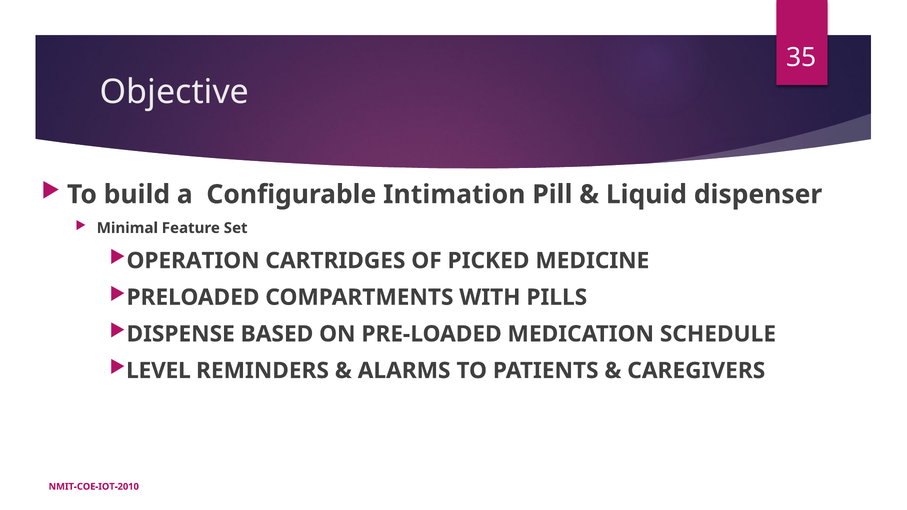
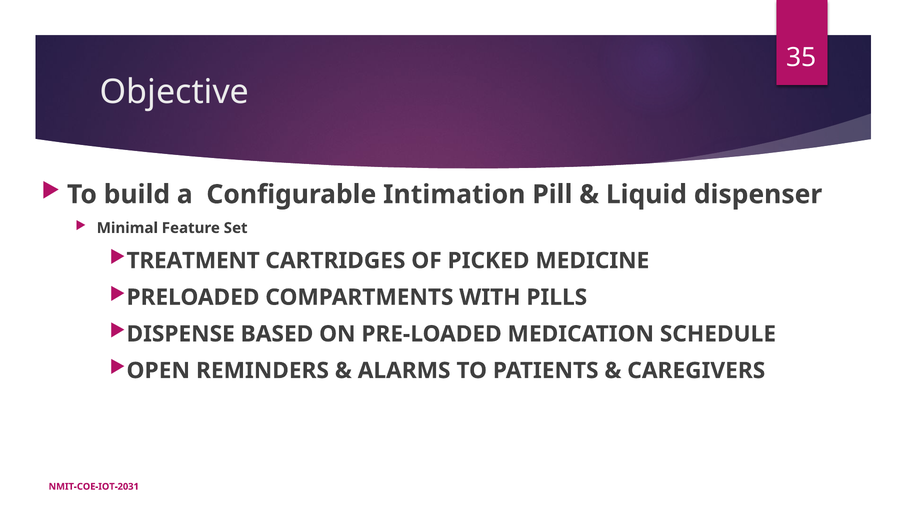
OPERATION: OPERATION -> TREATMENT
LEVEL: LEVEL -> OPEN
NMIT-COE-IOT-2010: NMIT-COE-IOT-2010 -> NMIT-COE-IOT-2031
